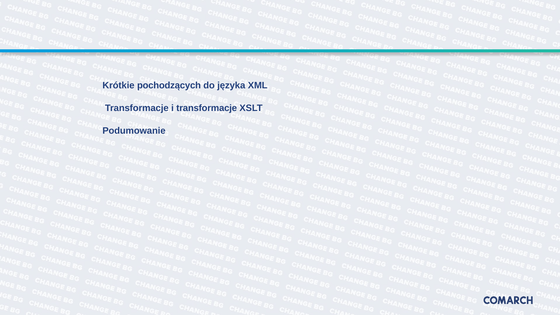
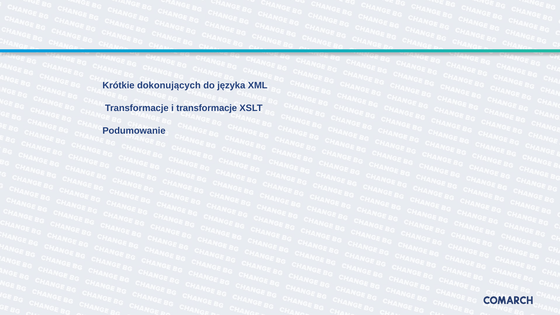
pochodzących: pochodzących -> dokonujących
